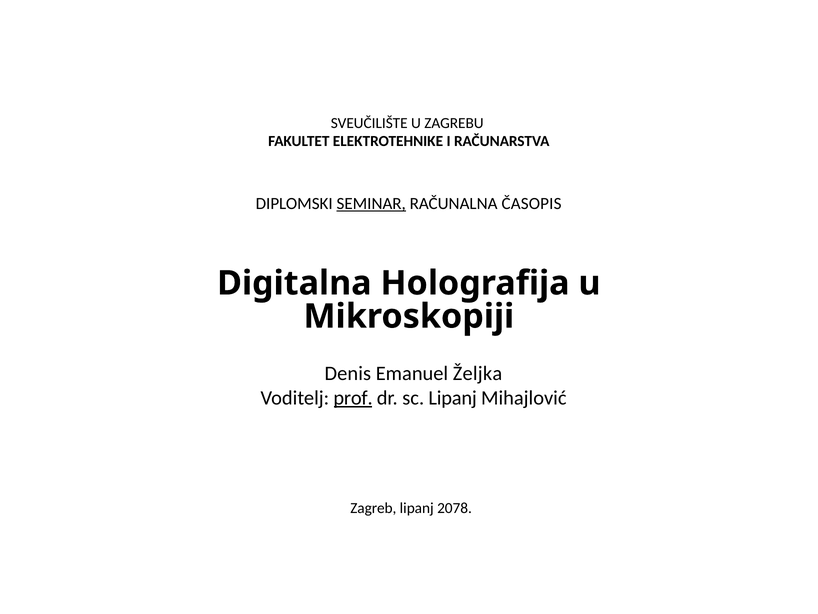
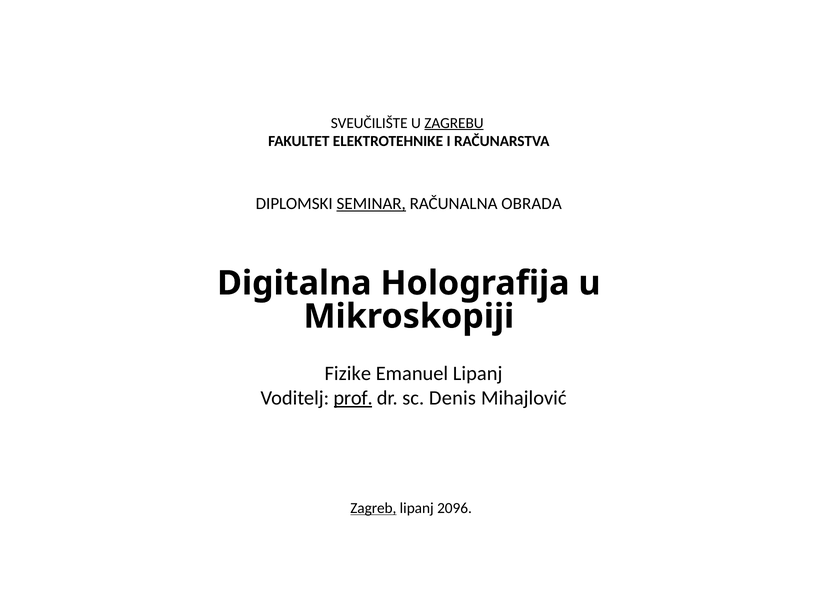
ZAGREBU underline: none -> present
ČASOPIS: ČASOPIS -> OBRADA
Denis: Denis -> Fizike
Emanuel Željka: Željka -> Lipanj
sc Lipanj: Lipanj -> Denis
Zagreb underline: none -> present
2078: 2078 -> 2096
